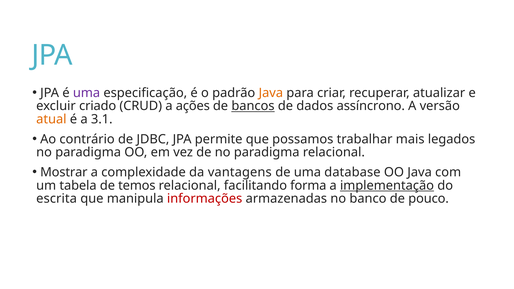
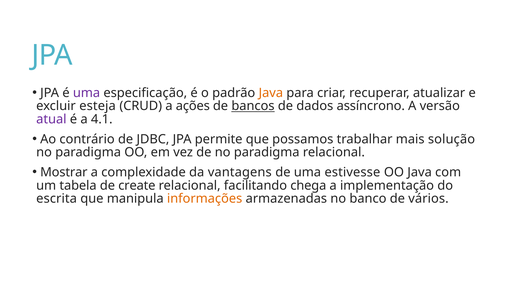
criado: criado -> esteja
atual colour: orange -> purple
3.1: 3.1 -> 4.1
legados: legados -> solução
database: database -> estivesse
temos: temos -> create
forma: forma -> chega
implementação underline: present -> none
informações colour: red -> orange
pouco: pouco -> vários
